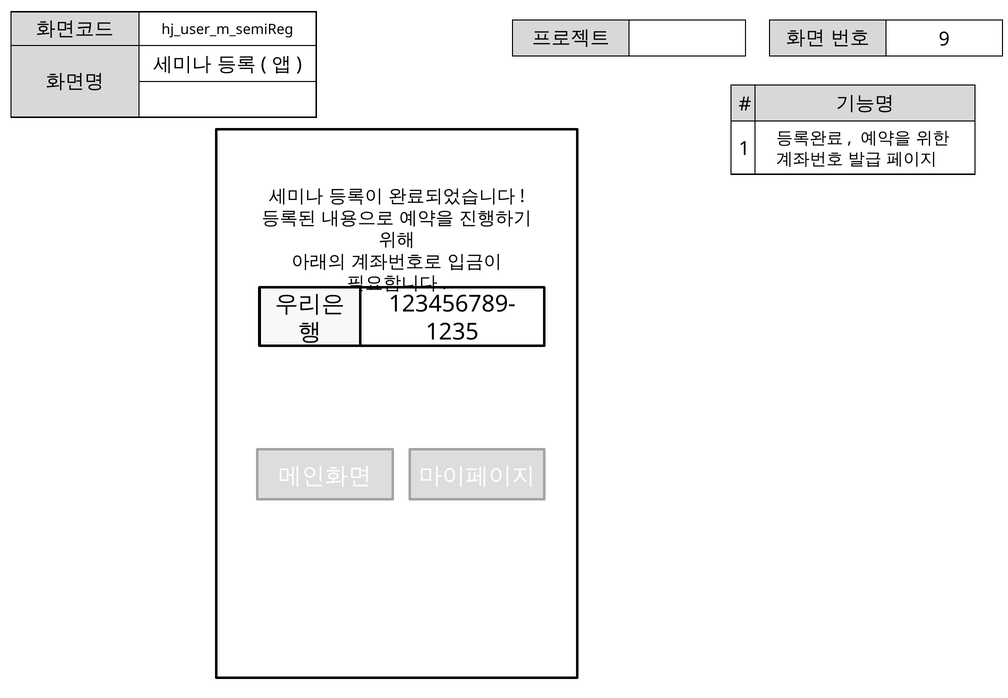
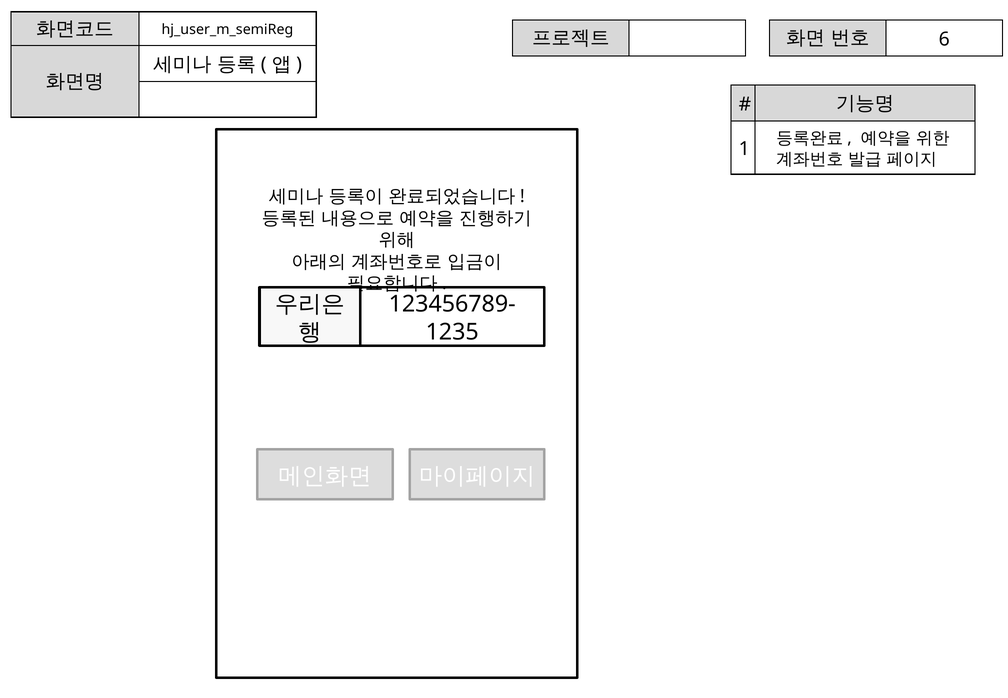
9: 9 -> 6
